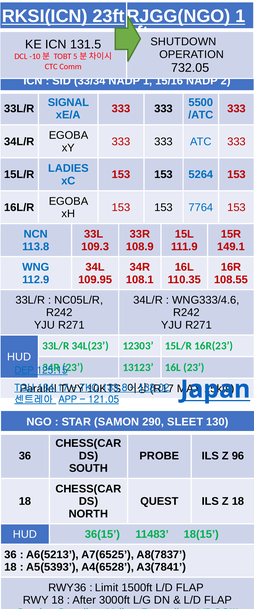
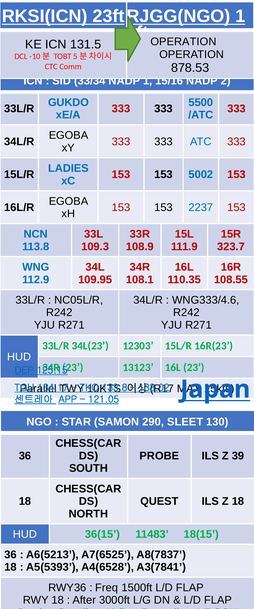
SHUTDOWN at (183, 42): SHUTDOWN -> OPERATION
732.05: 732.05 -> 878.53
SIGNAL: SIGNAL -> GUKDO
5264: 5264 -> 5002
7764: 7764 -> 2237
149.1: 149.1 -> 323.7
96: 96 -> 39
Limit: Limit -> Freq
